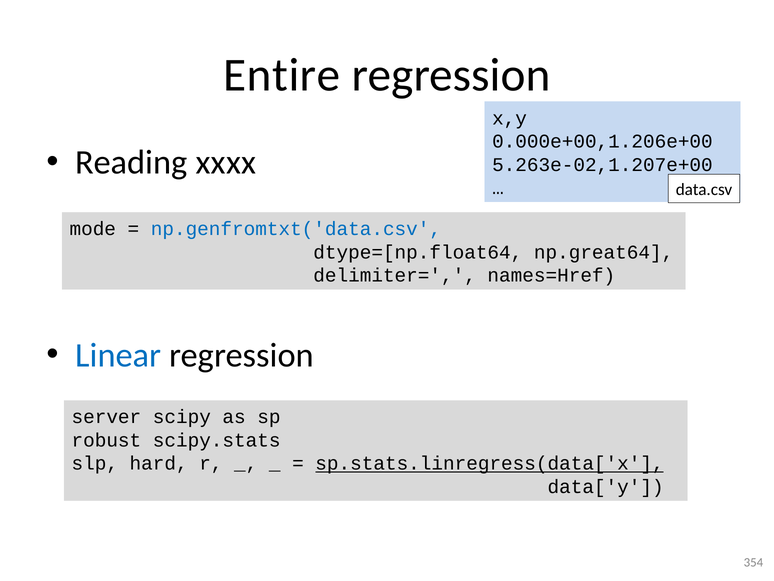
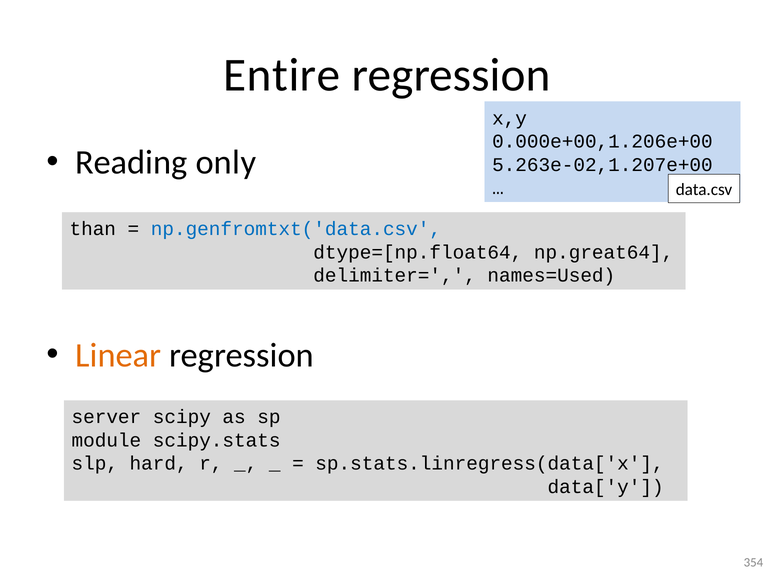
xxxx: xxxx -> only
mode: mode -> than
names=Href: names=Href -> names=Used
Linear colour: blue -> orange
robust: robust -> module
sp.stats.linregress(data['x underline: present -> none
